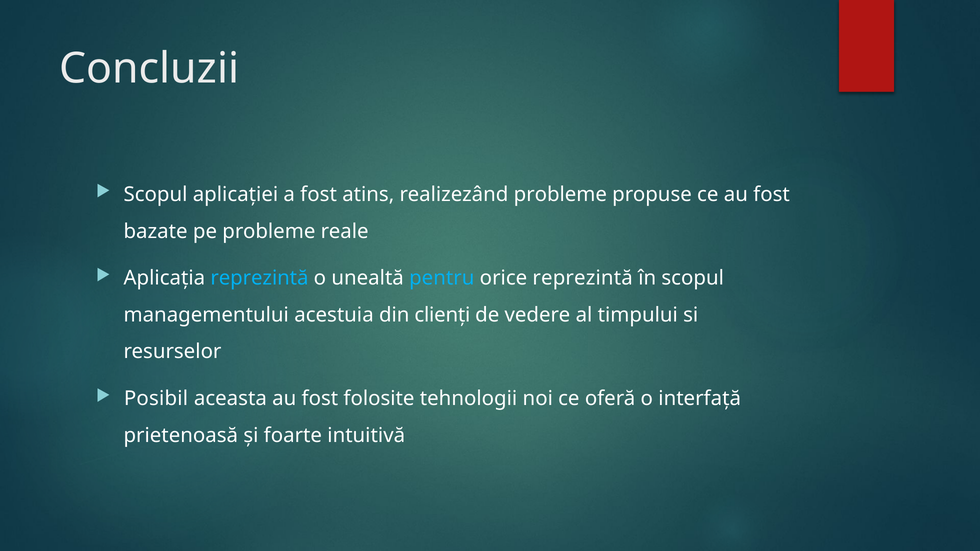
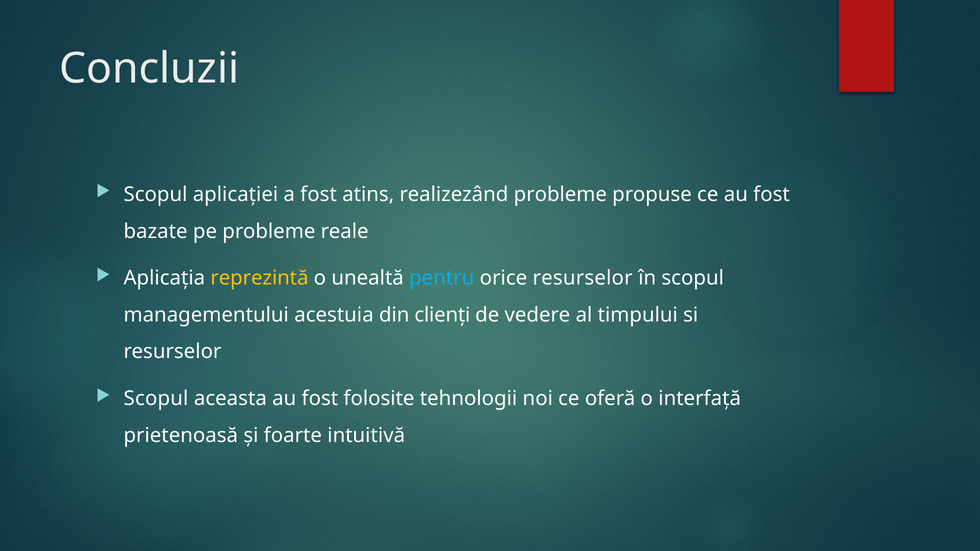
reprezintă at (259, 278) colour: light blue -> yellow
orice reprezintă: reprezintă -> resurselor
Posibil at (156, 399): Posibil -> Scopul
